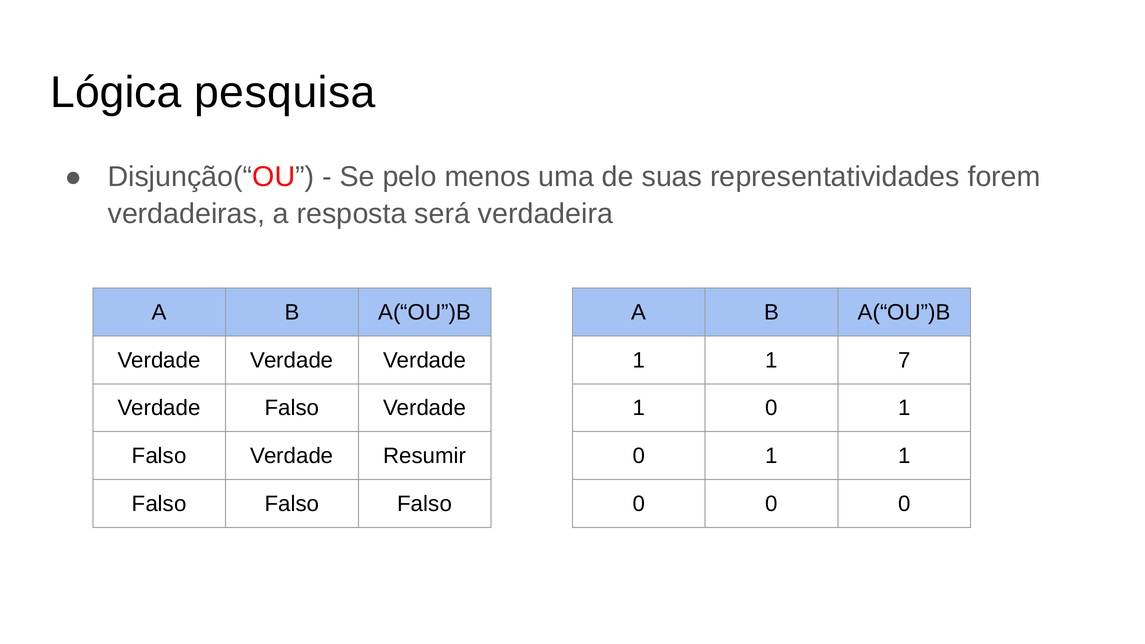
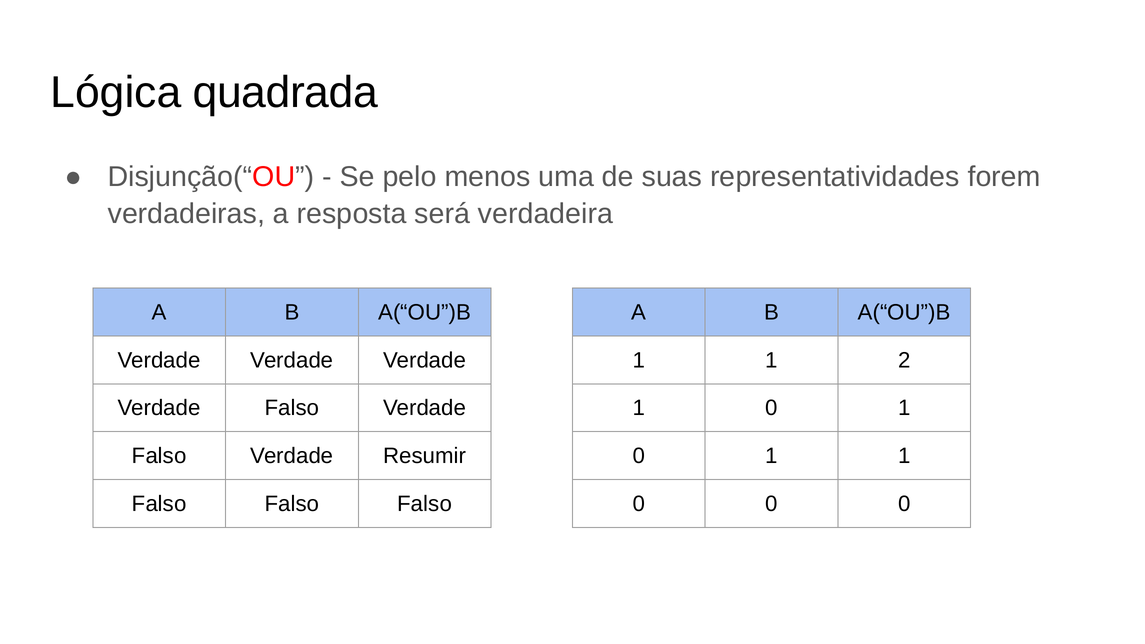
pesquisa: pesquisa -> quadrada
7: 7 -> 2
